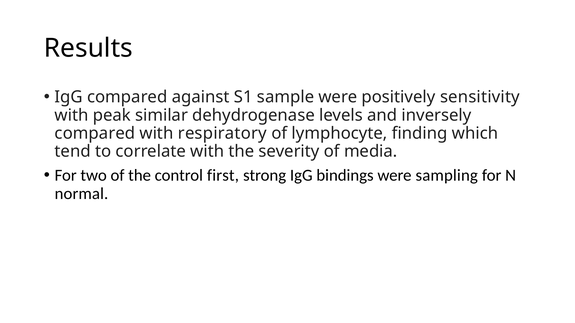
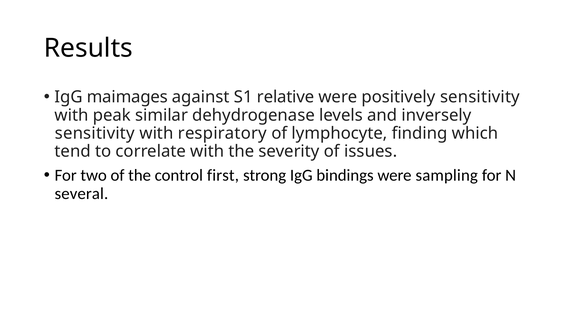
IgG compared: compared -> maimages
sample: sample -> relative
compared at (95, 133): compared -> sensitivity
media: media -> issues
normal: normal -> several
